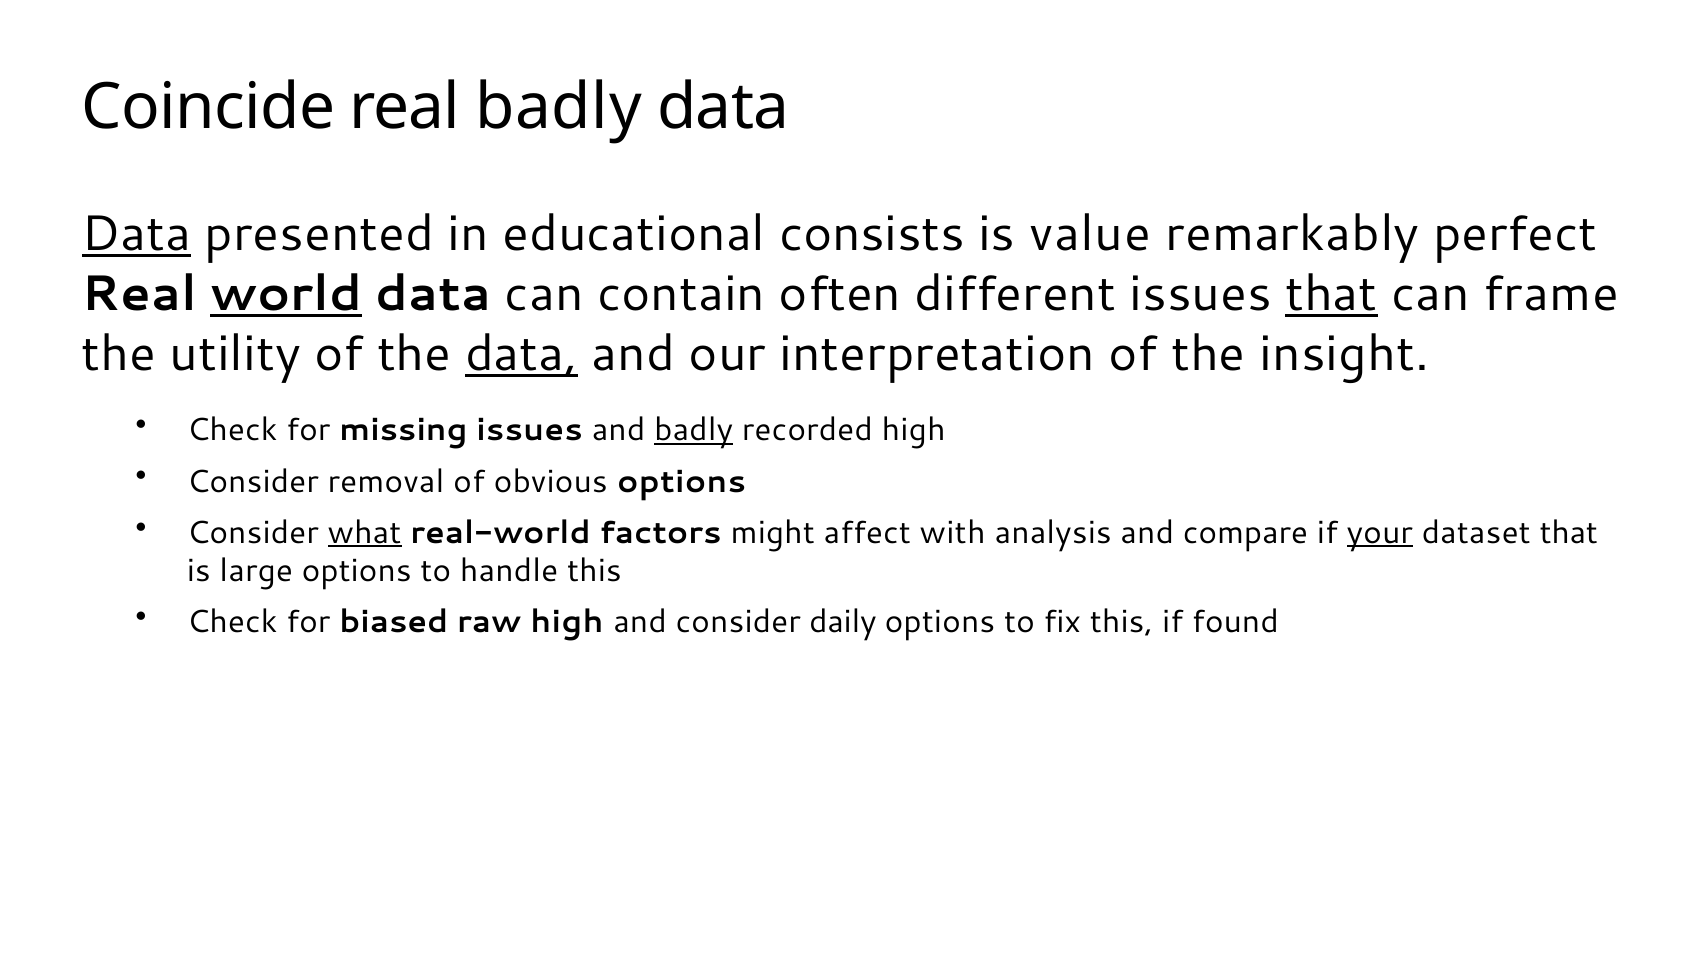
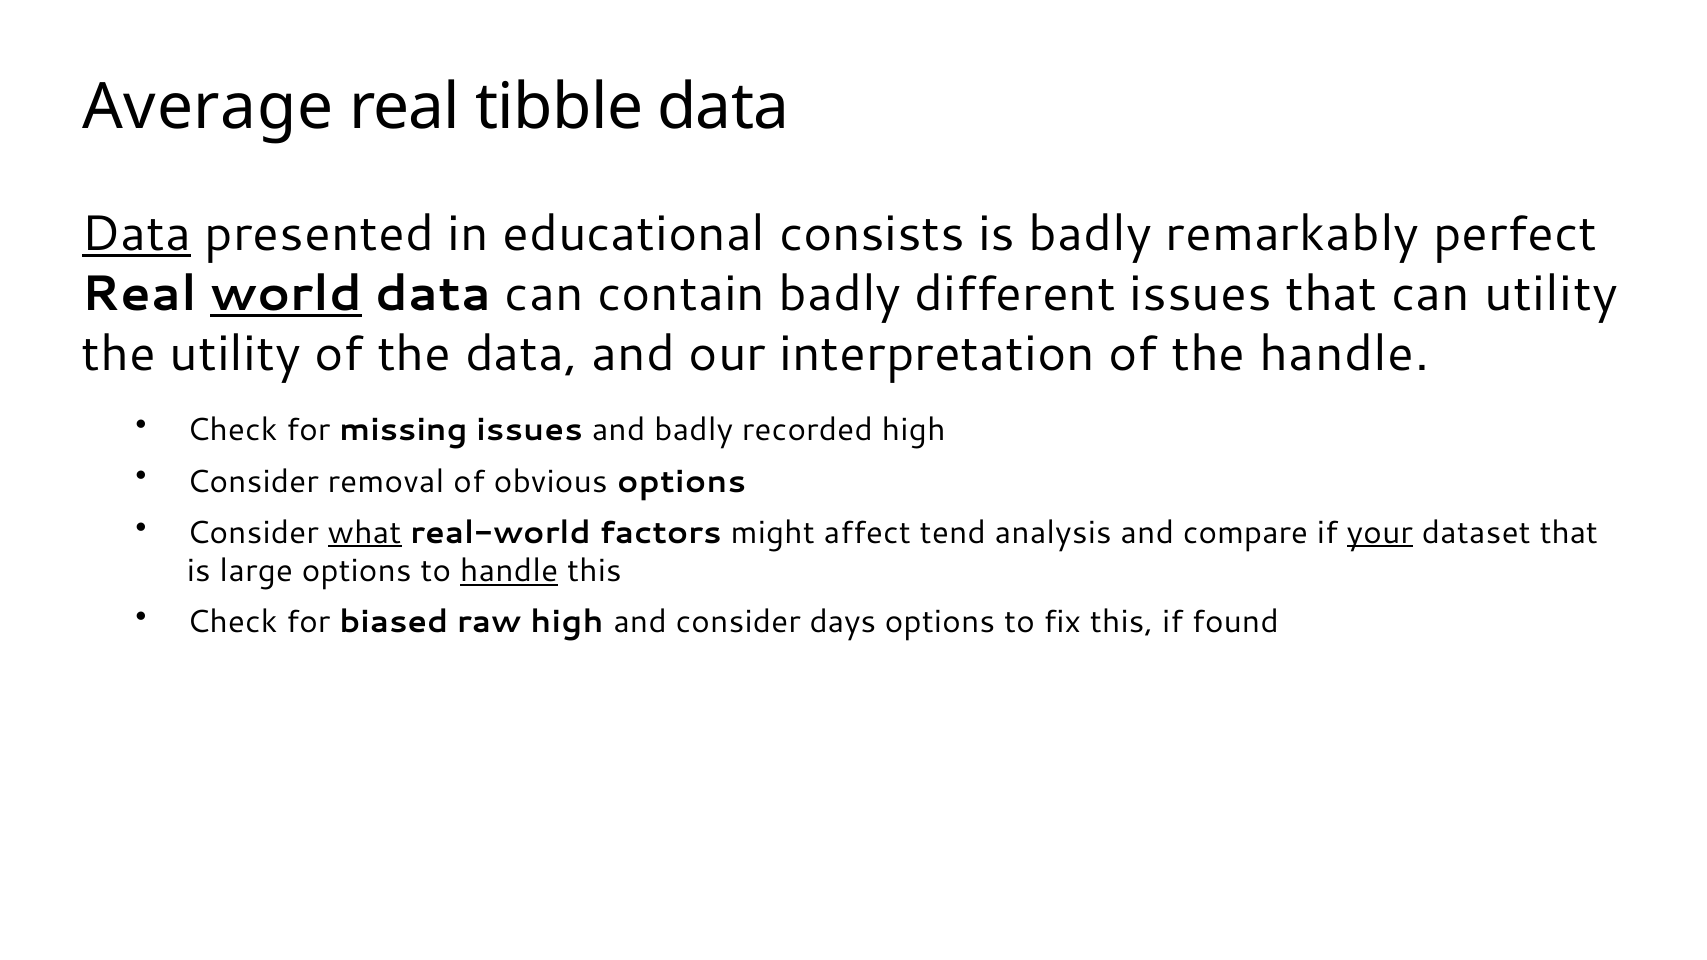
Coincide: Coincide -> Average
real badly: badly -> tibble
is value: value -> badly
contain often: often -> badly
that at (1331, 294) underline: present -> none
can frame: frame -> utility
data at (522, 354) underline: present -> none
the insight: insight -> handle
badly at (694, 430) underline: present -> none
with: with -> tend
handle at (509, 571) underline: none -> present
daily: daily -> days
